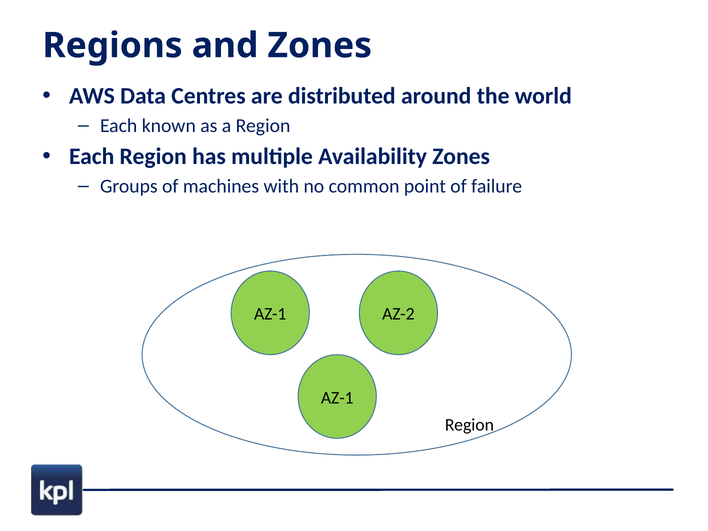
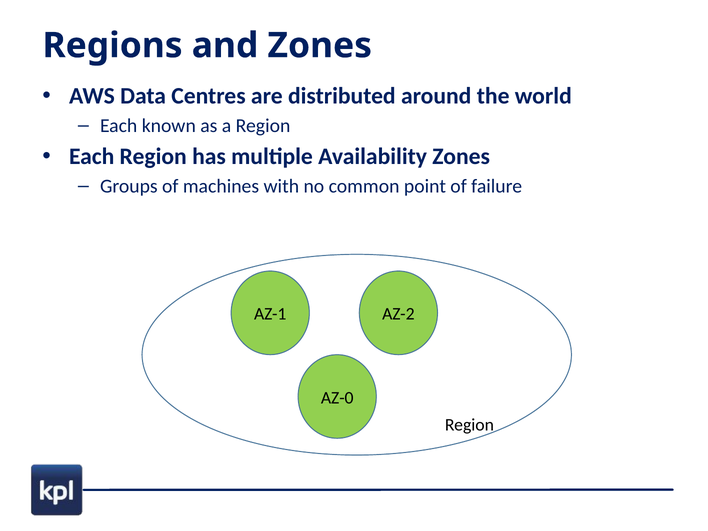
AZ-1 at (337, 398): AZ-1 -> AZ-0
